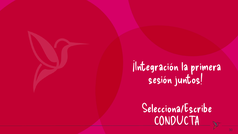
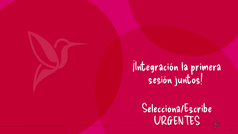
CONDUCTA: CONDUCTA -> URGENTES
